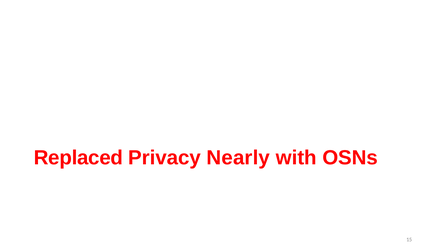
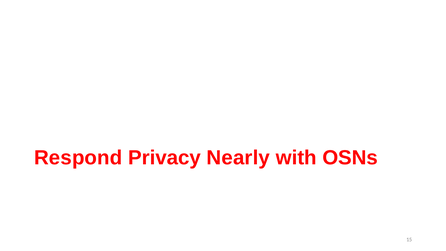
Replaced: Replaced -> Respond
